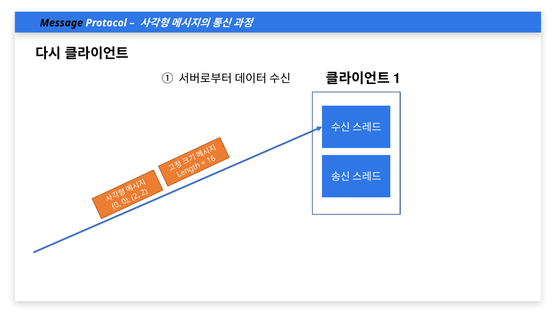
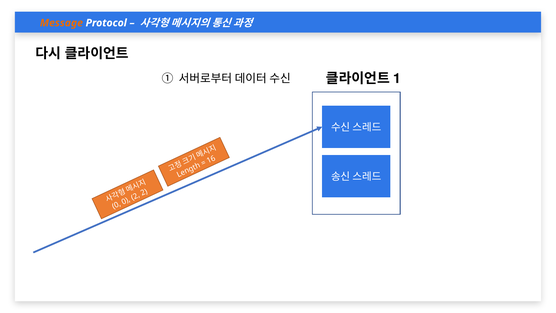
Message colour: black -> orange
